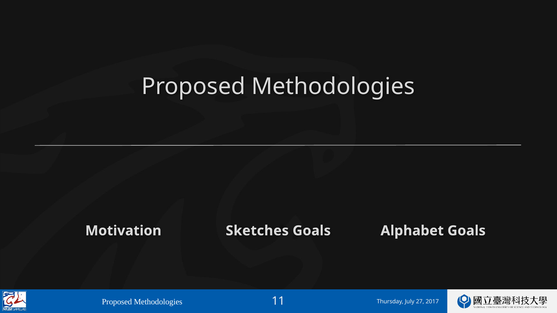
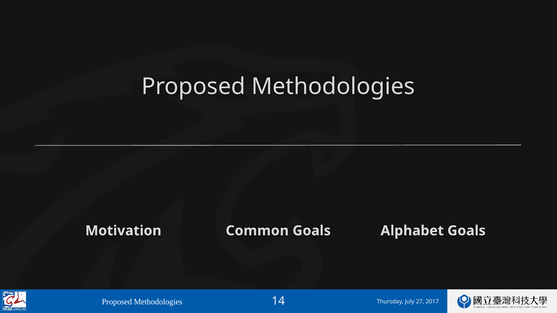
Sketches: Sketches -> Common
11: 11 -> 14
